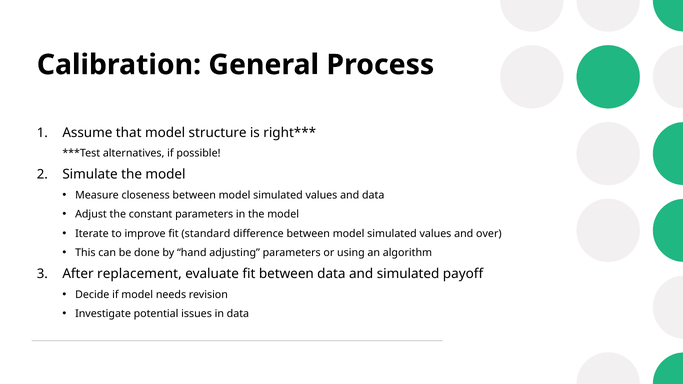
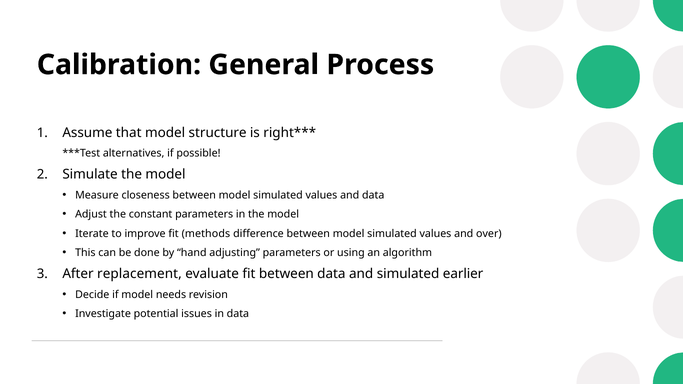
standard: standard -> methods
payoff: payoff -> earlier
